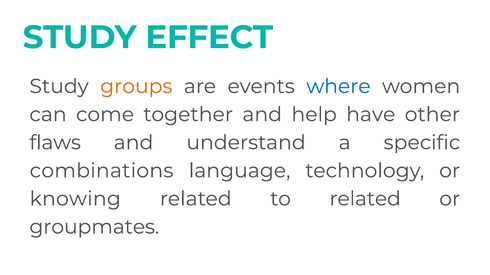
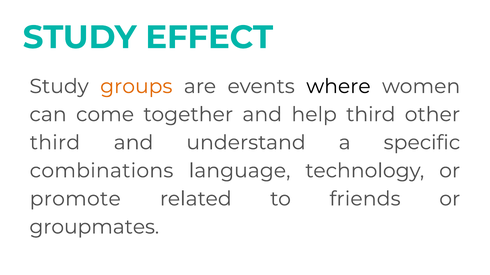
where colour: blue -> black
help have: have -> third
flaws at (55, 143): flaws -> third
knowing: knowing -> promote
to related: related -> friends
